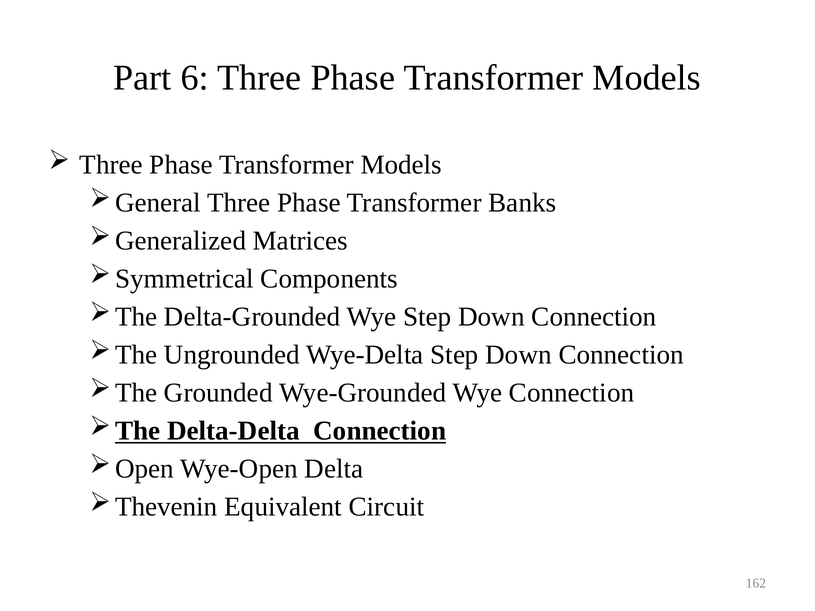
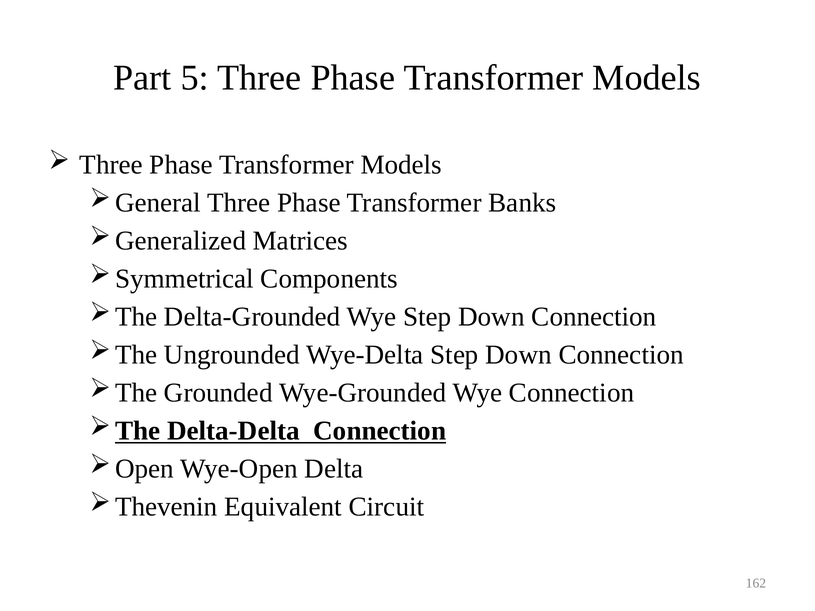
6: 6 -> 5
